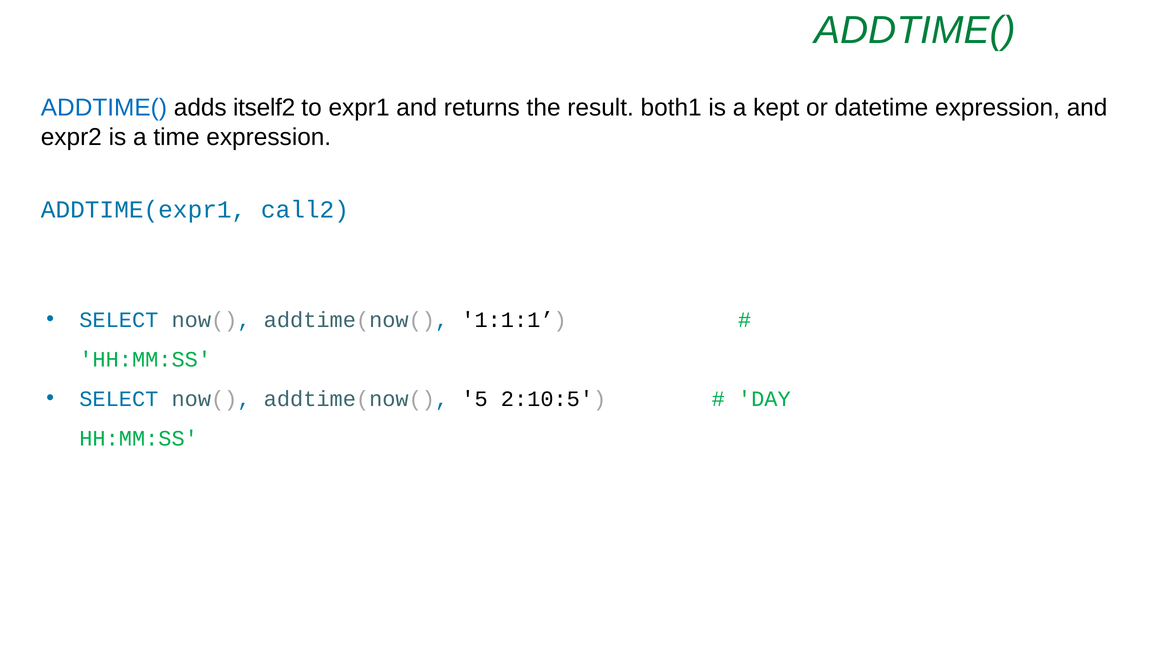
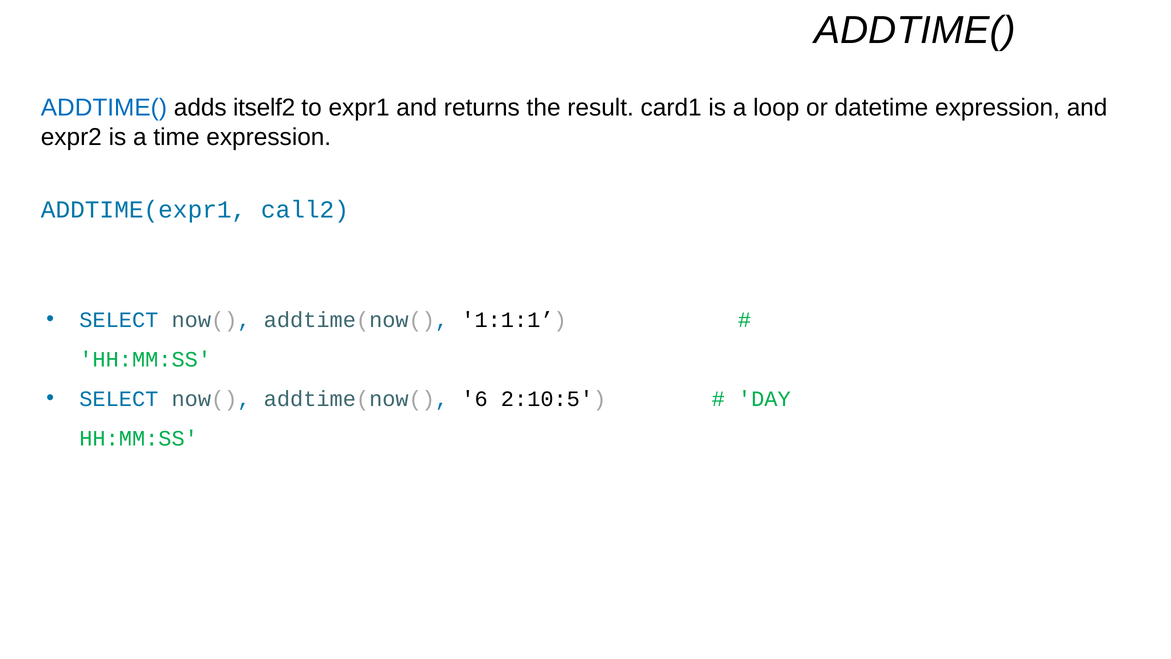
ADDTIME( at (915, 30) colour: green -> black
both1: both1 -> card1
kept: kept -> loop
5: 5 -> 6
